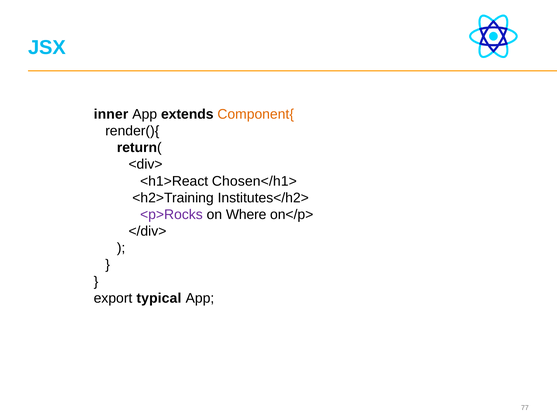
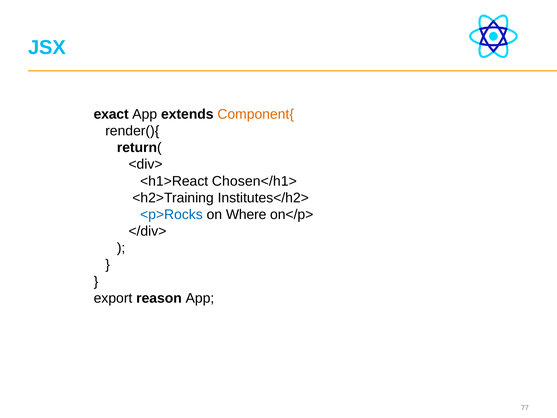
inner: inner -> exact
<p>Rocks colour: purple -> blue
typical: typical -> reason
